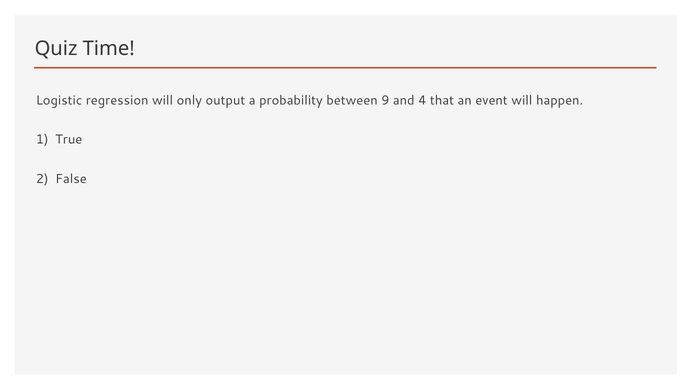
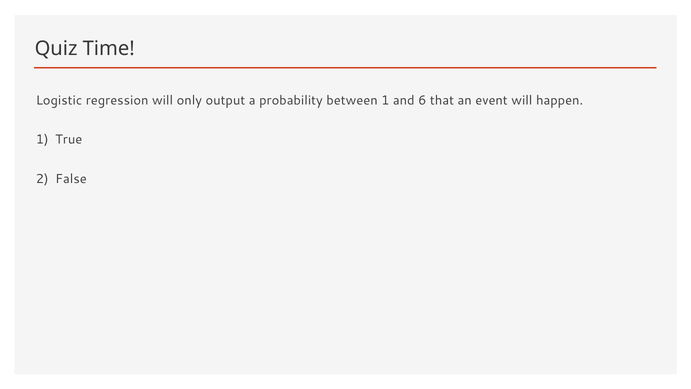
between 9: 9 -> 1
4: 4 -> 6
